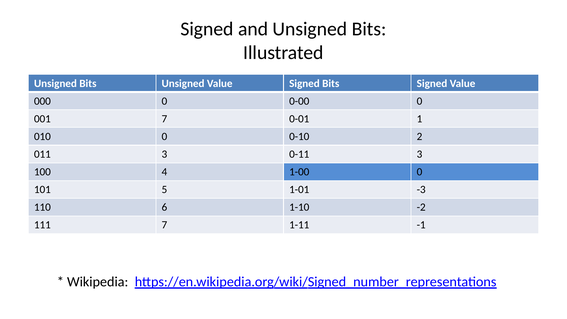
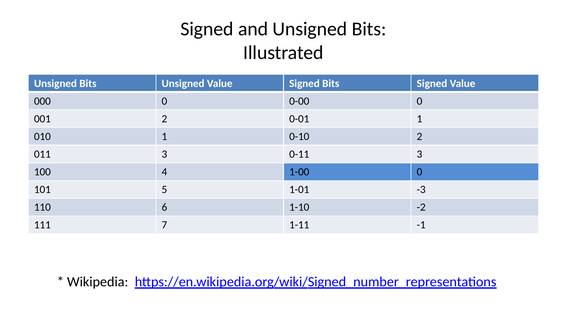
001 7: 7 -> 2
010 0: 0 -> 1
